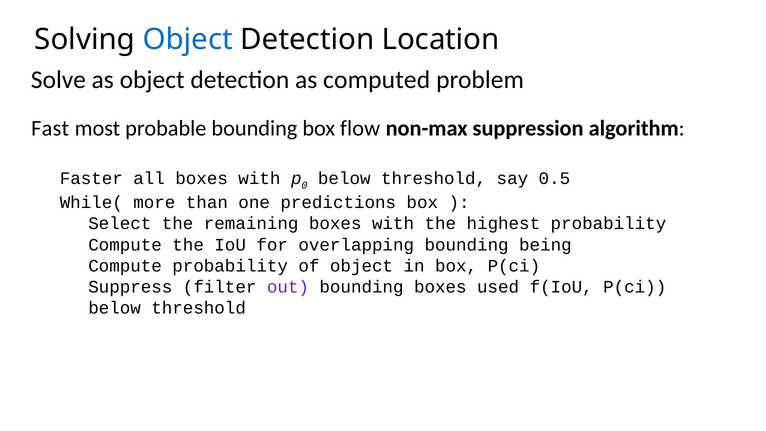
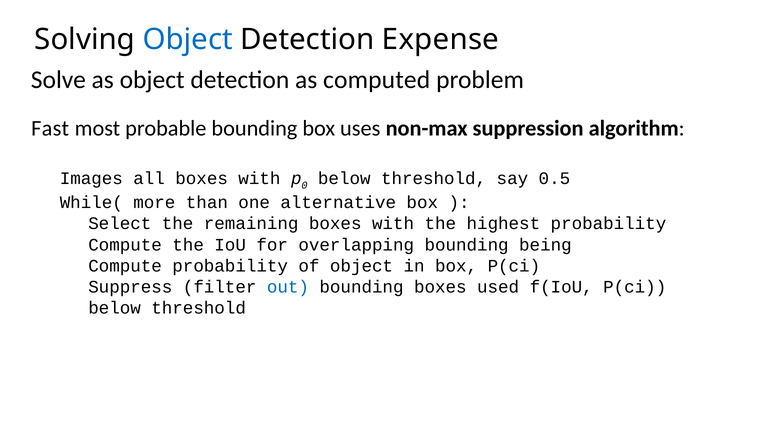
Location: Location -> Expense
flow: flow -> uses
Faster: Faster -> Images
predictions: predictions -> alternative
out colour: purple -> blue
